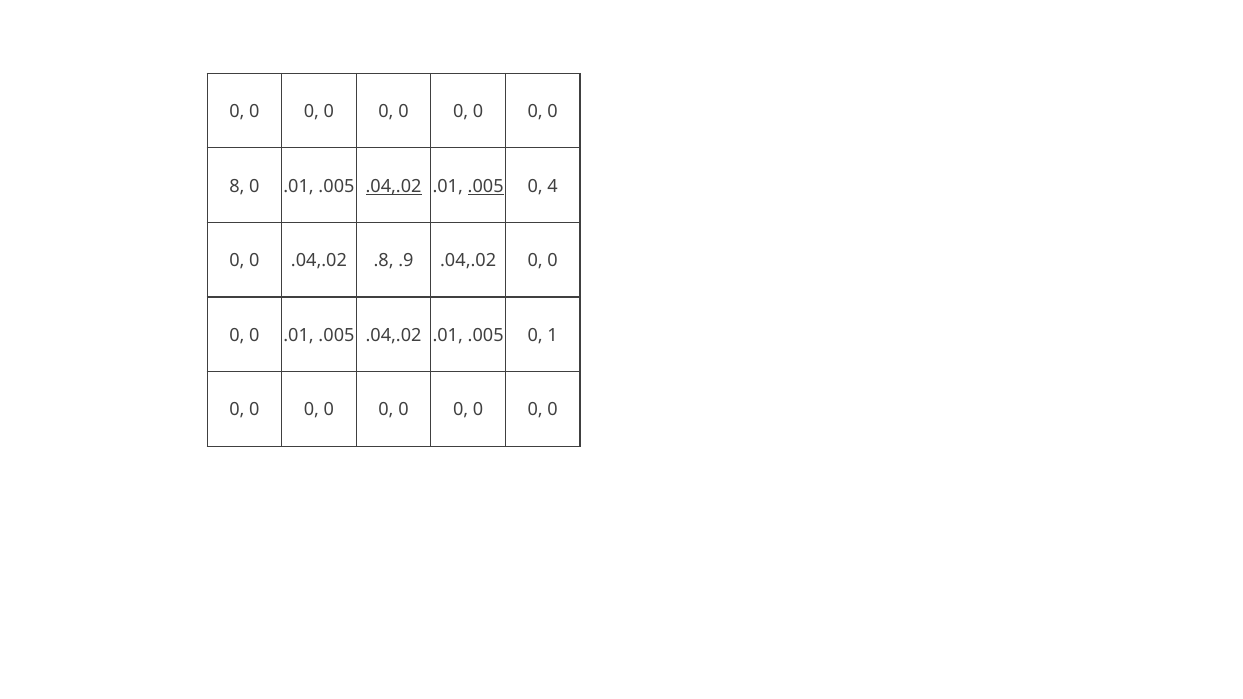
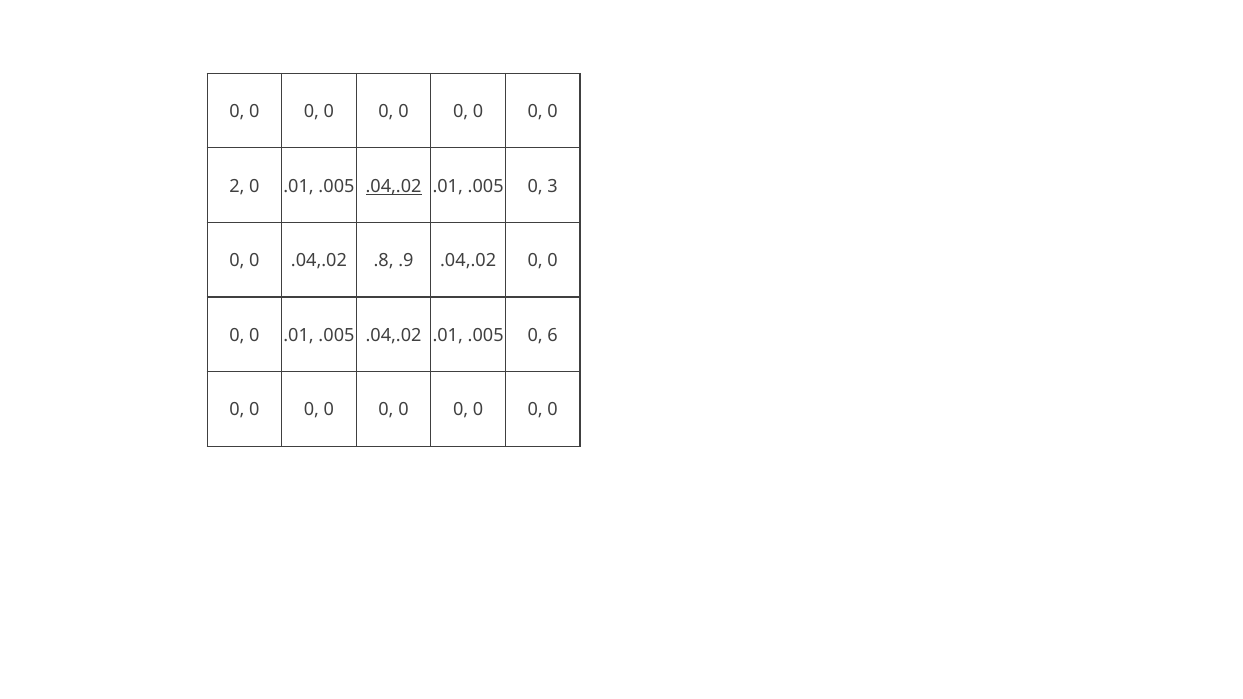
8: 8 -> 2
.005 at (486, 186) underline: present -> none
4: 4 -> 3
1: 1 -> 6
